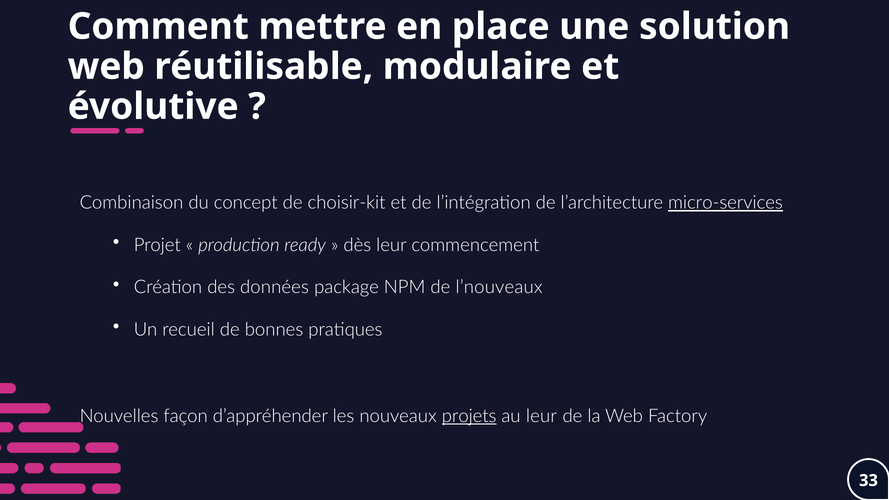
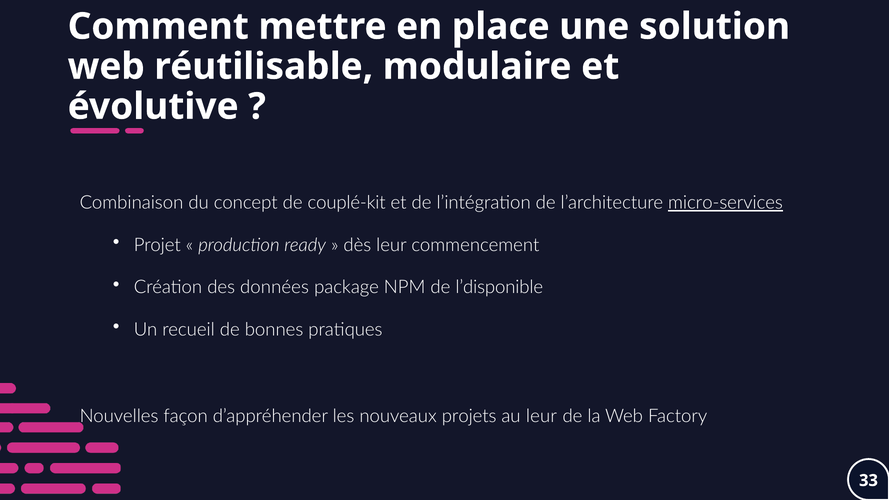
choisir-kit: choisir-kit -> couplé-kit
l’nouveaux: l’nouveaux -> l’disponible
projets underline: present -> none
